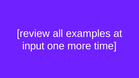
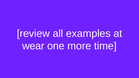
input: input -> wear
